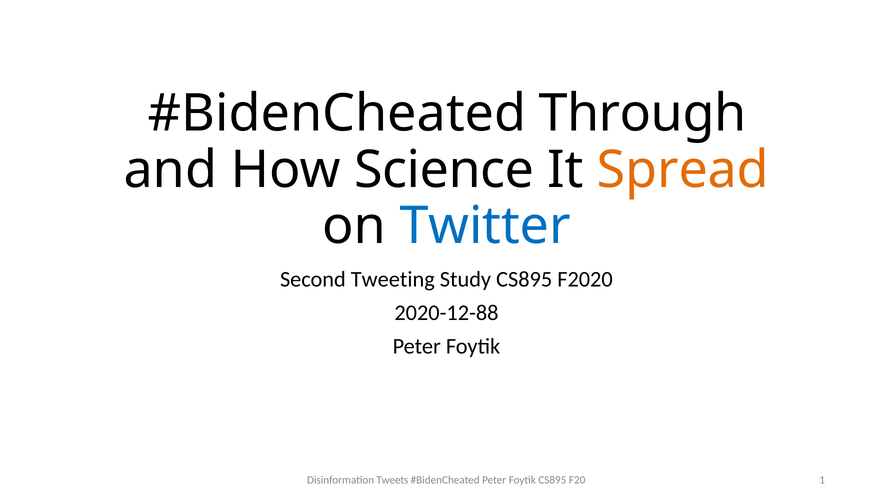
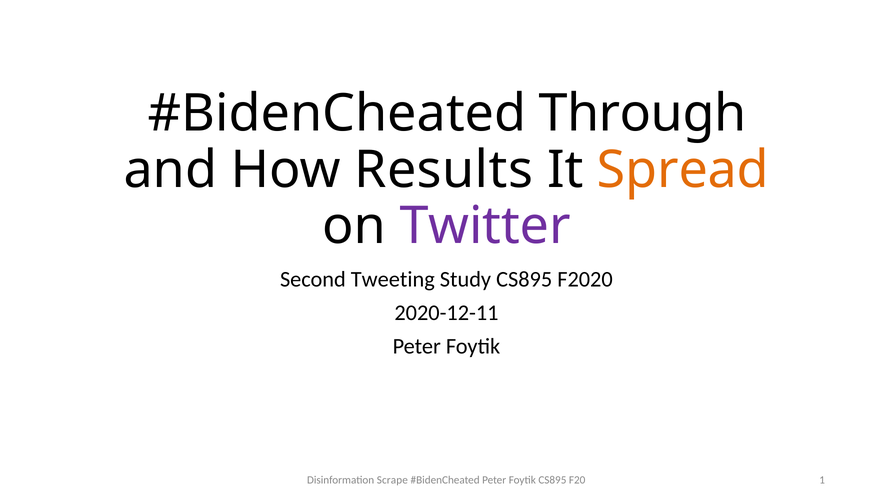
Science: Science -> Results
Twitter colour: blue -> purple
2020-12-88: 2020-12-88 -> 2020-12-11
Tweets: Tweets -> Scrape
